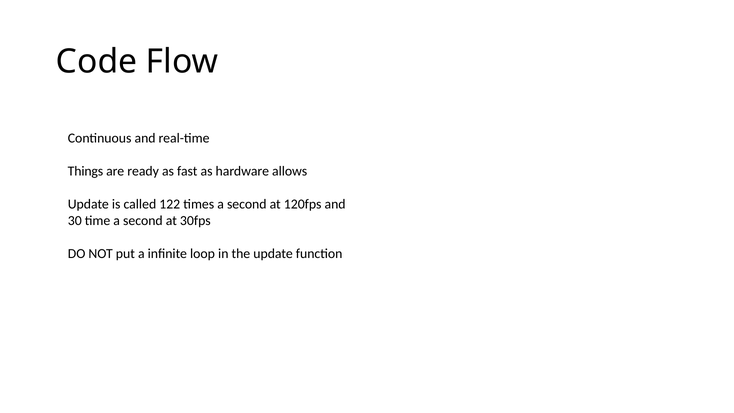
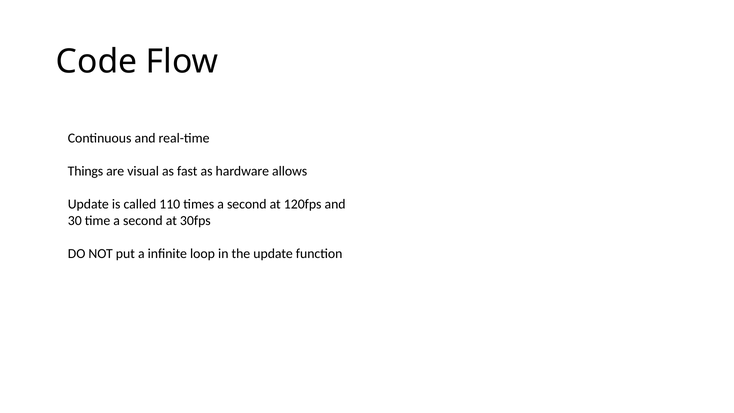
ready: ready -> visual
122: 122 -> 110
